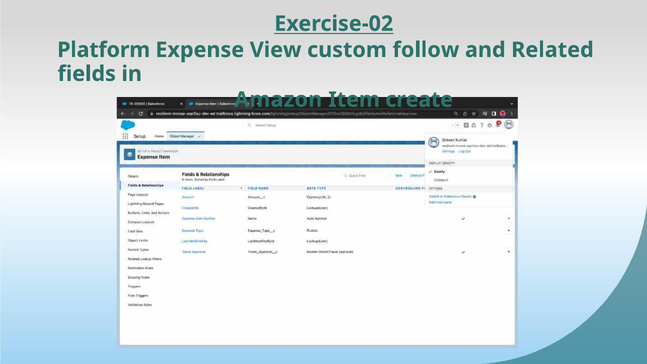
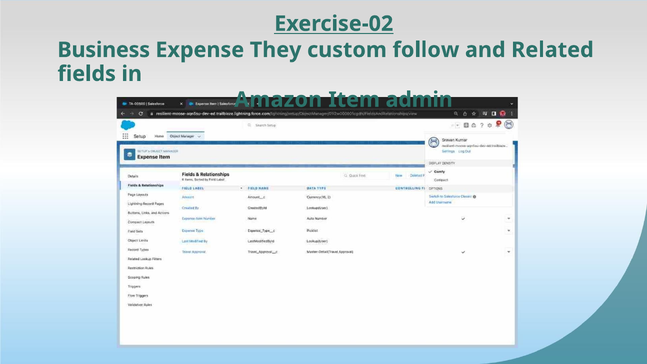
Platform: Platform -> Business
View: View -> They
create: create -> admin
